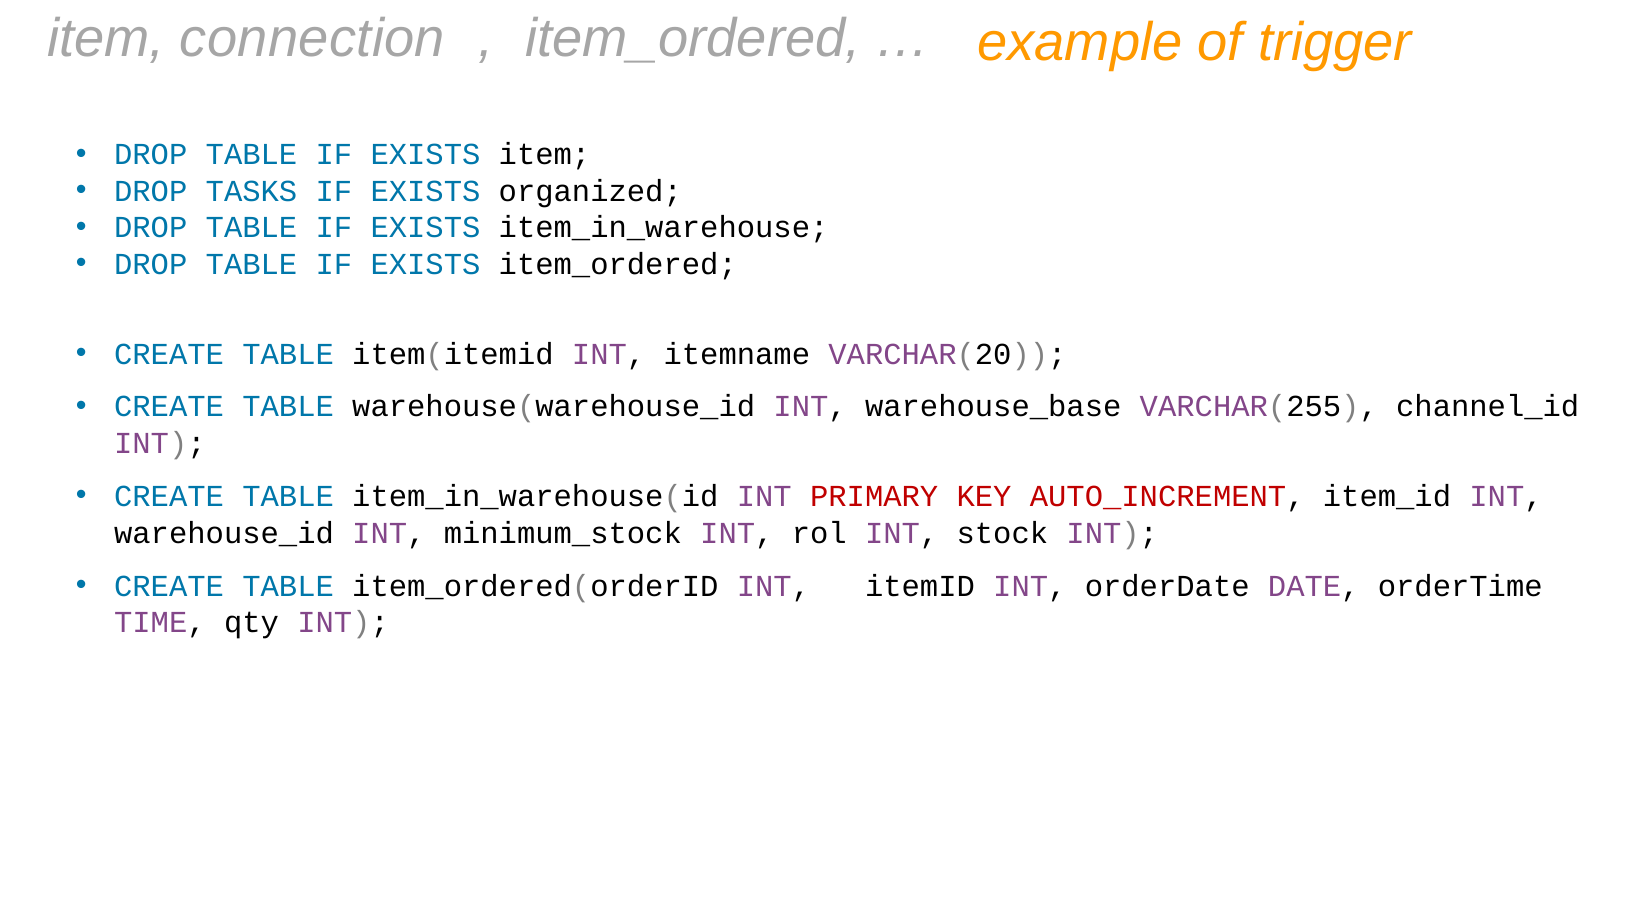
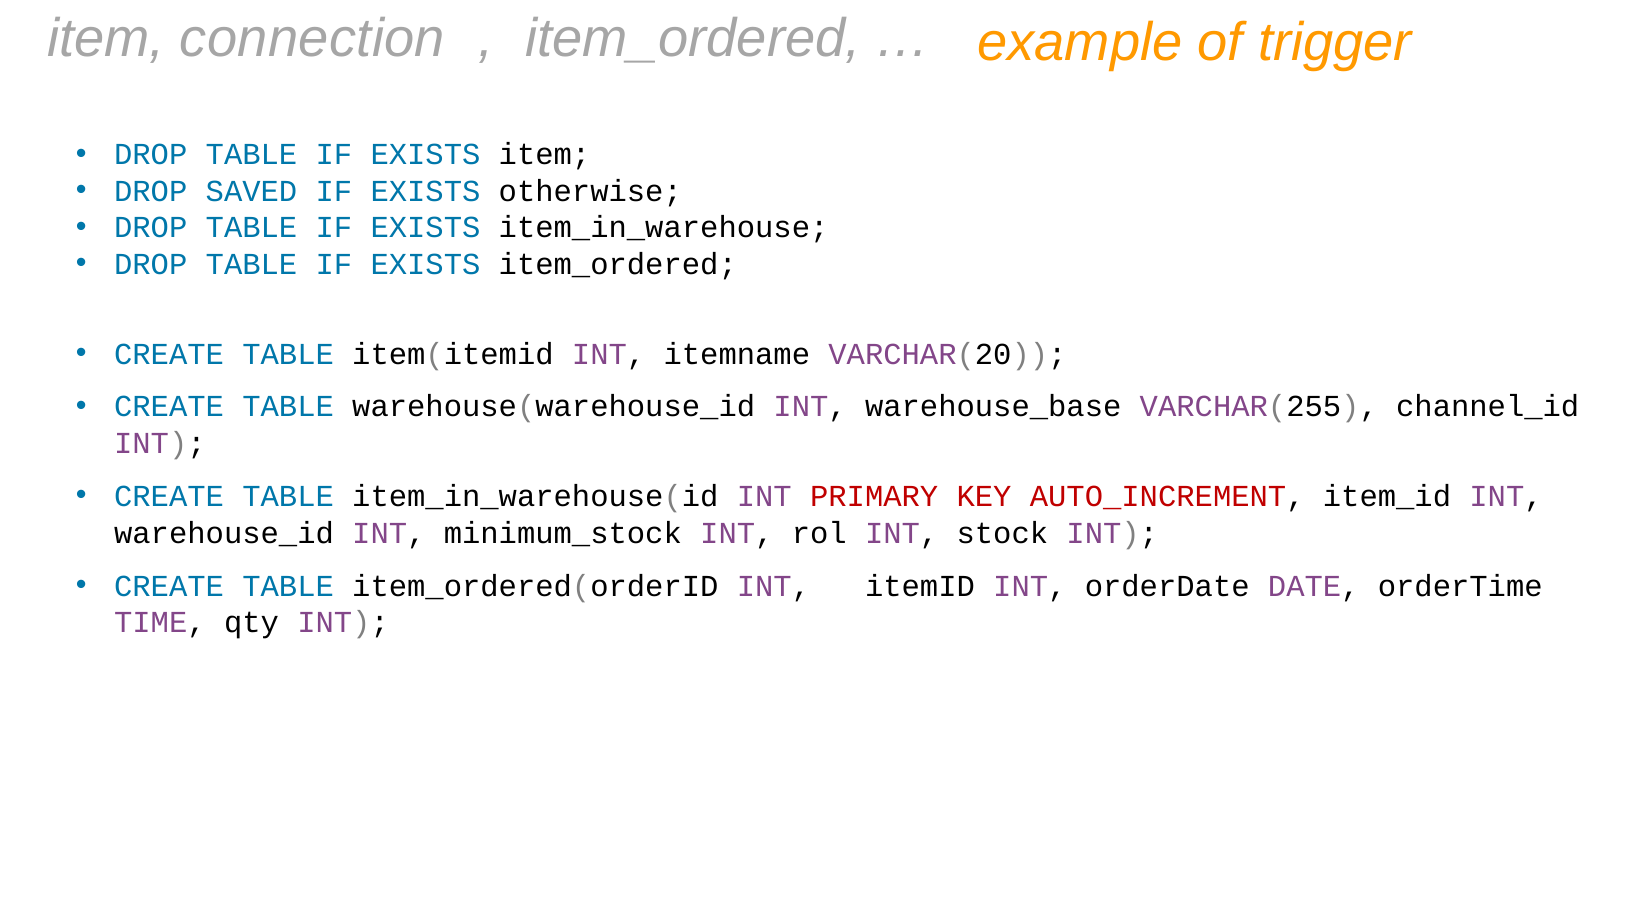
TASKS: TASKS -> SAVED
organized: organized -> otherwise
